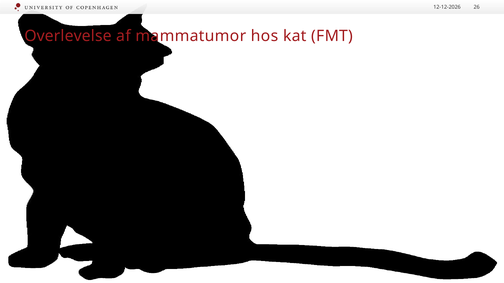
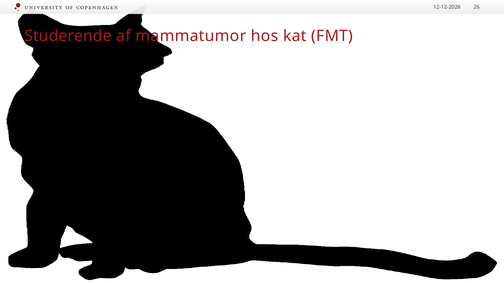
Overlevelse: Overlevelse -> Studerende
